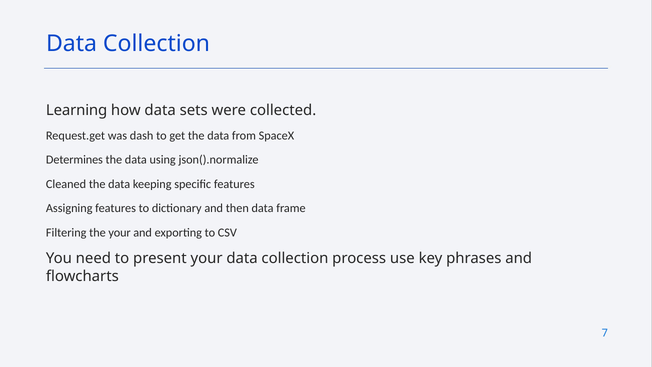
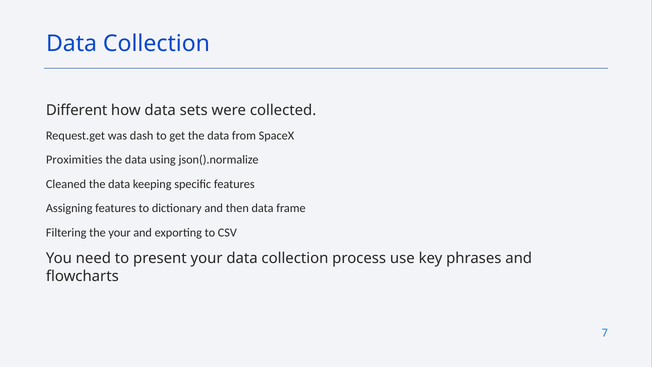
Learning: Learning -> Different
Determines: Determines -> Proximities
